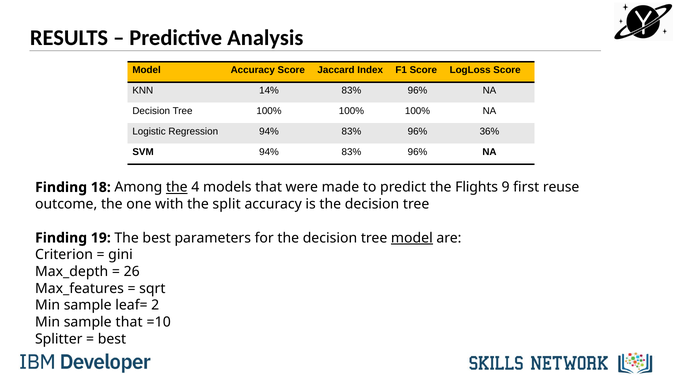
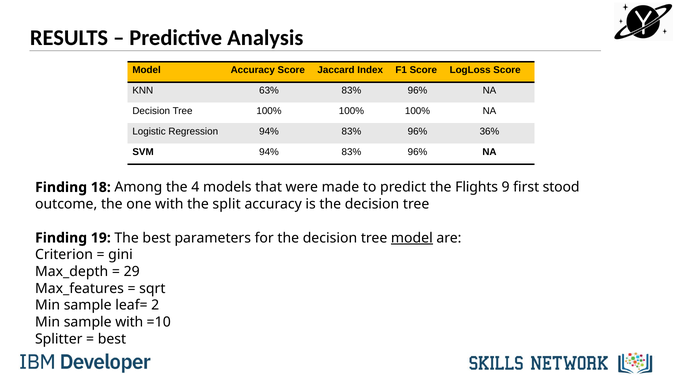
14%: 14% -> 63%
the at (177, 187) underline: present -> none
reuse: reuse -> stood
26: 26 -> 29
sample that: that -> with
